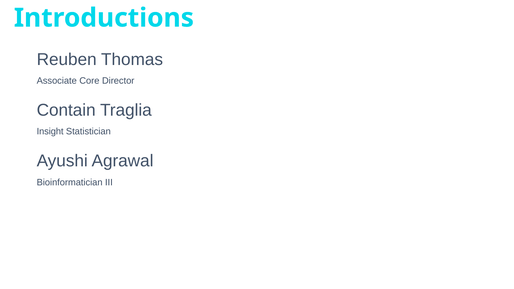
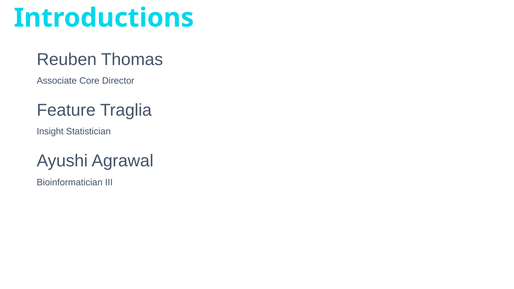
Contain: Contain -> Feature
